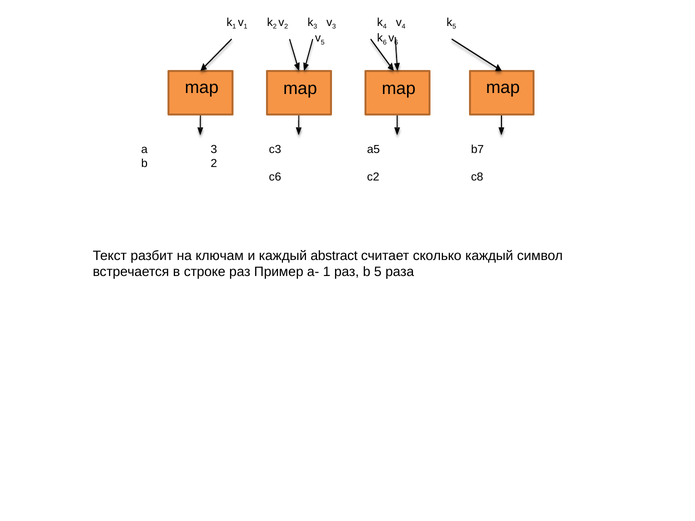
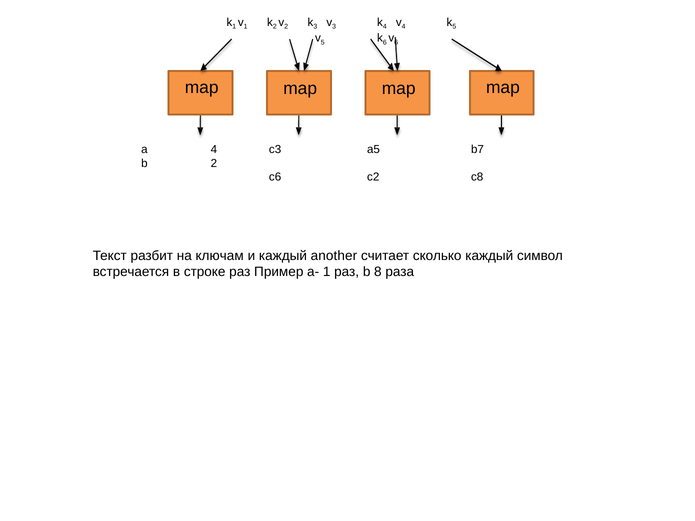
a 3: 3 -> 4
abstract: abstract -> another
b 5: 5 -> 8
